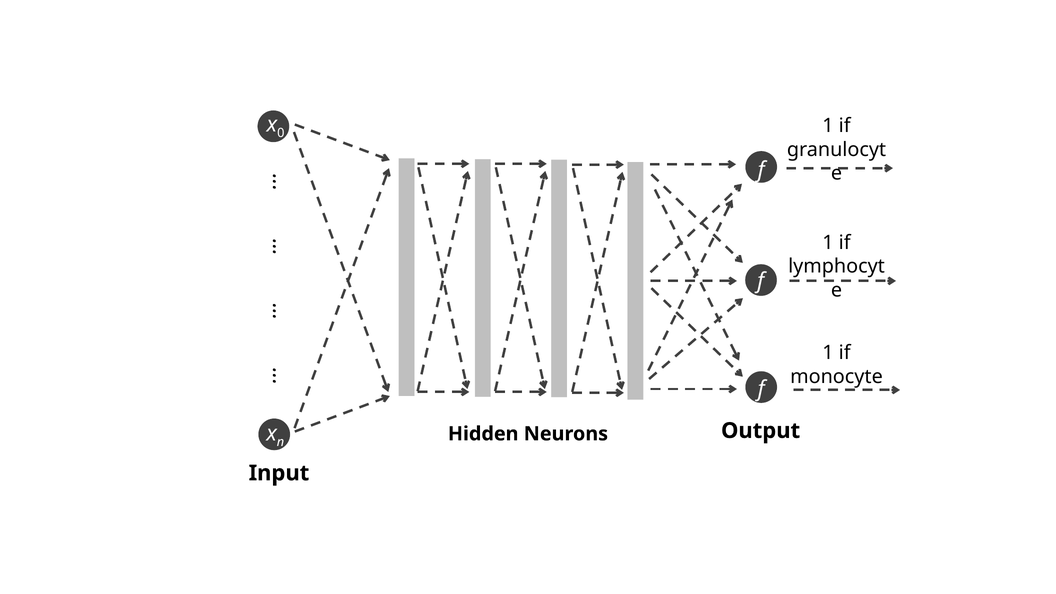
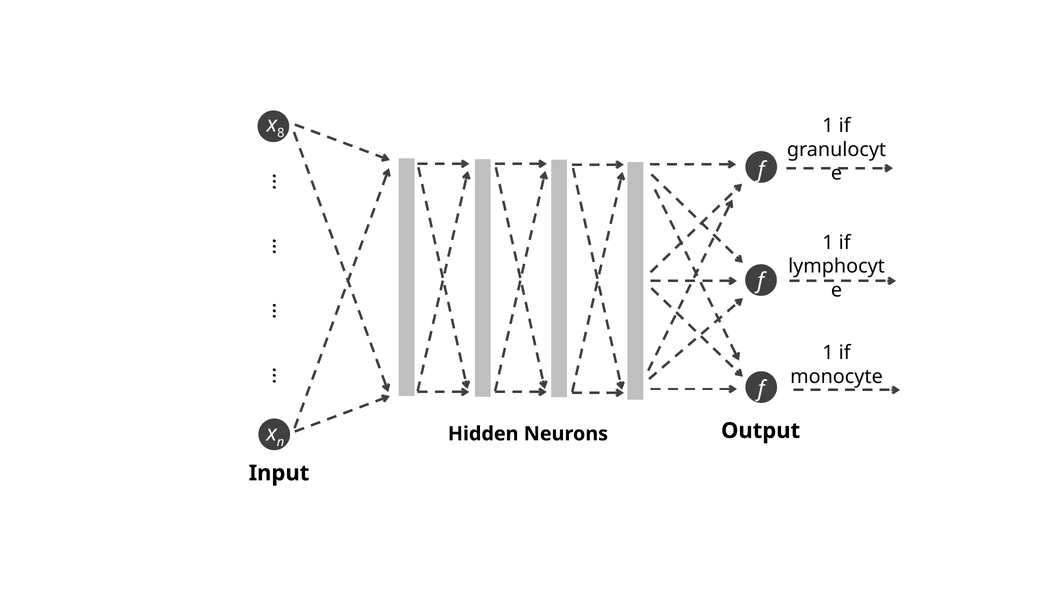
0: 0 -> 8
